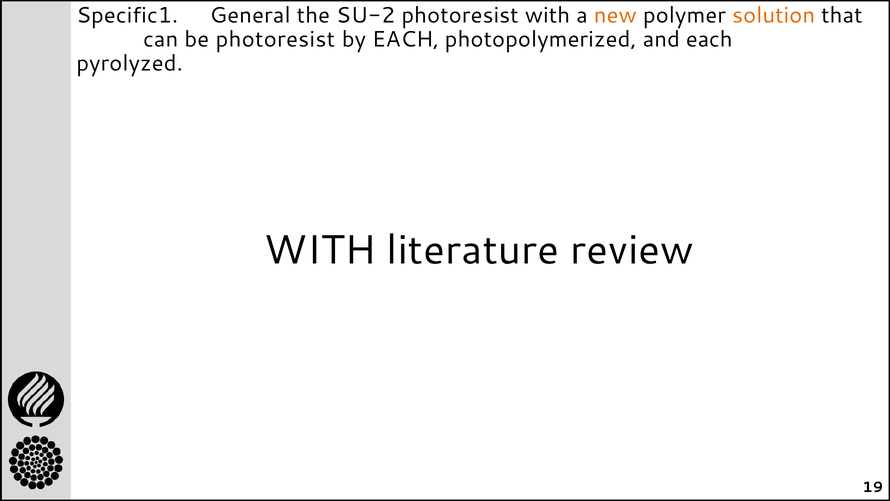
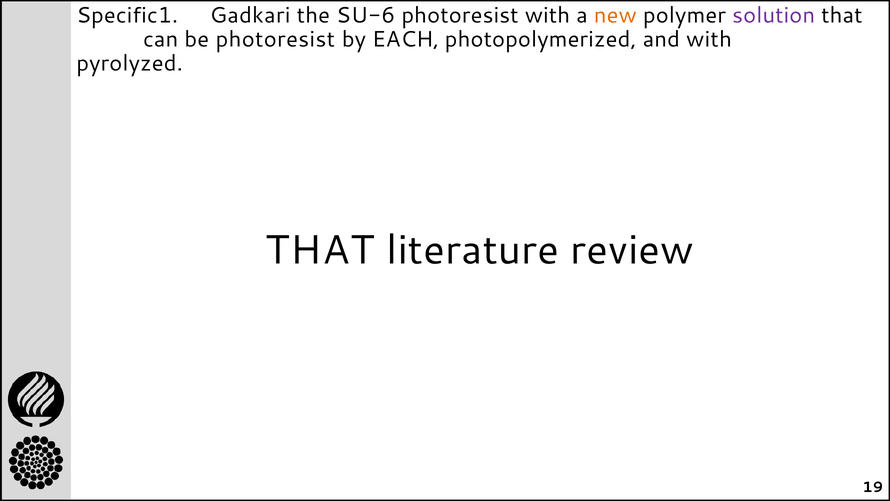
General: General -> Gadkari
SU-2: SU-2 -> SU-6
solution colour: orange -> purple
and each: each -> with
WITH at (320, 250): WITH -> THAT
